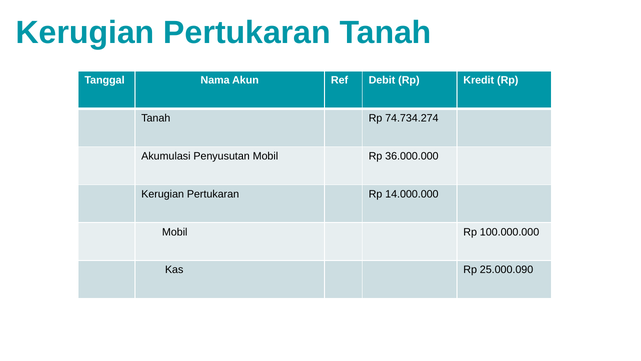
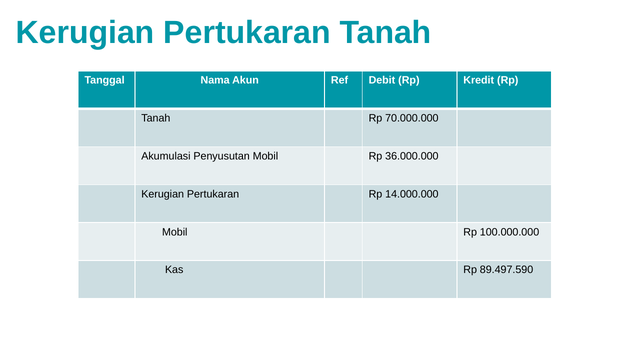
74.734.274: 74.734.274 -> 70.000.000
25.000.090: 25.000.090 -> 89.497.590
